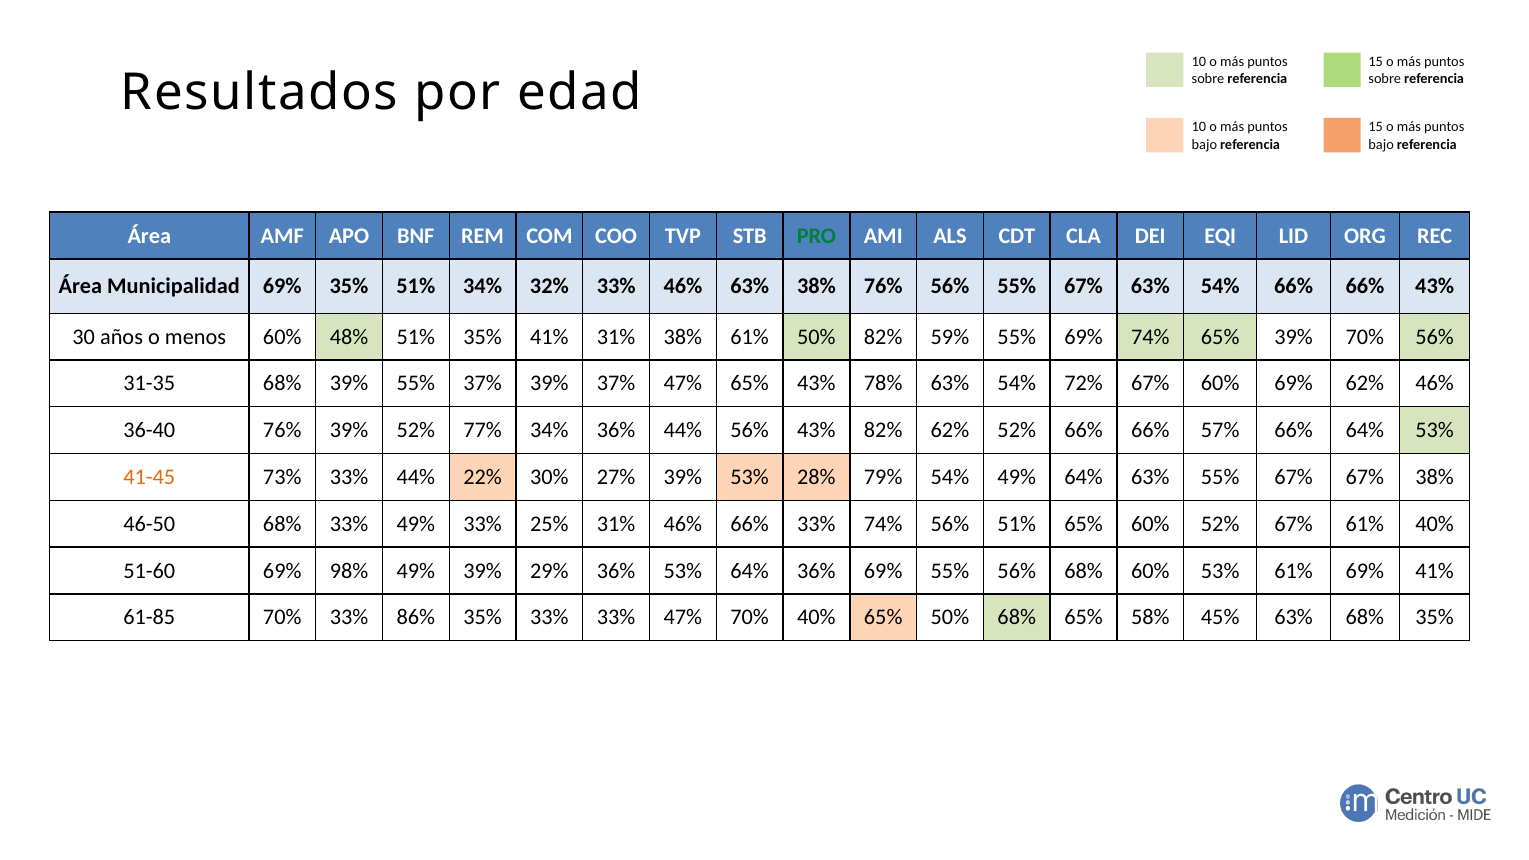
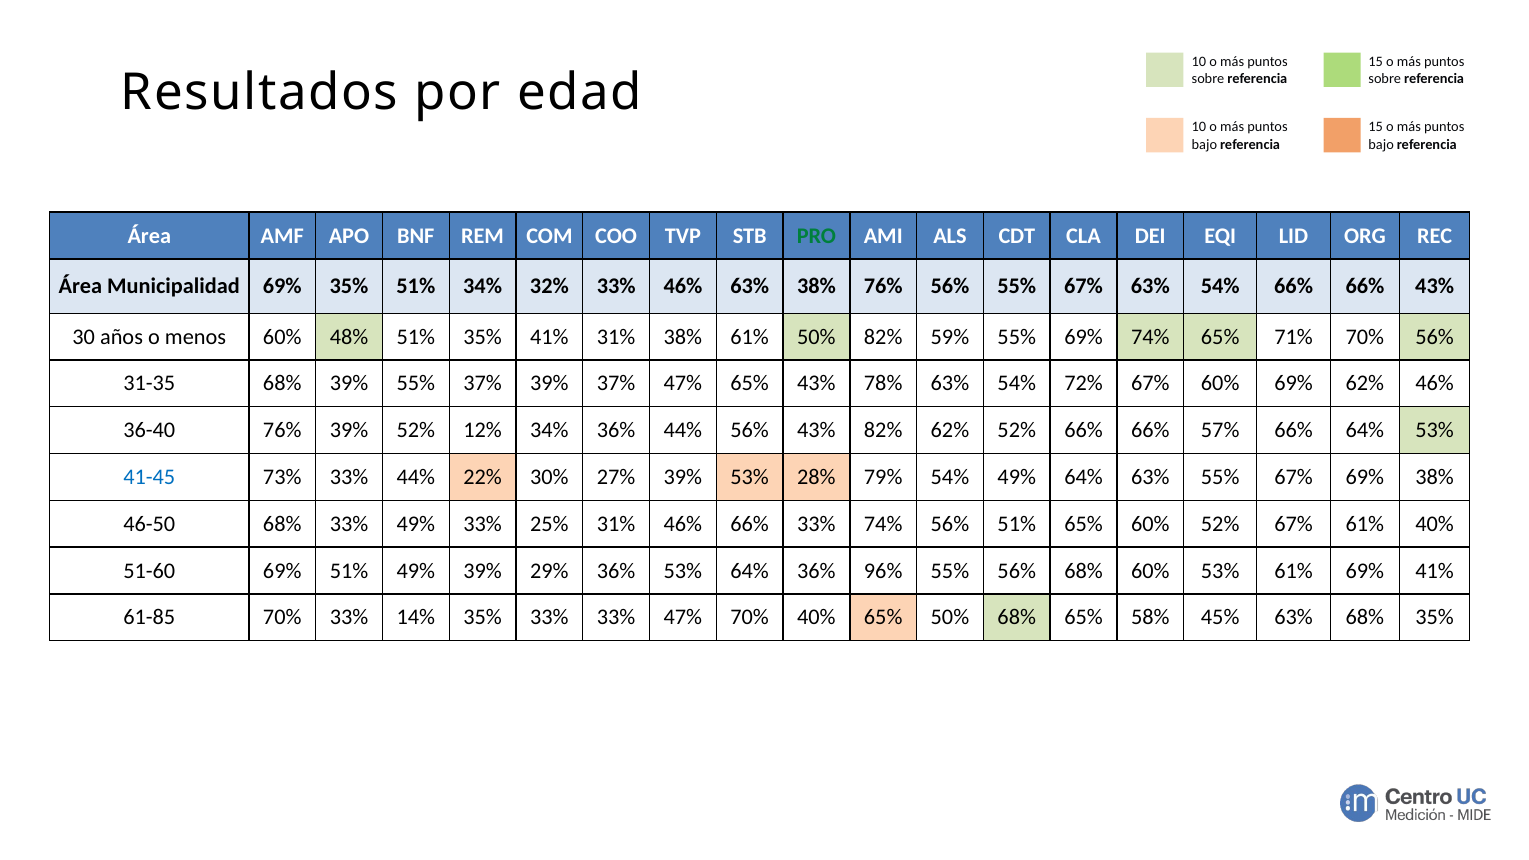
65% 39%: 39% -> 71%
77%: 77% -> 12%
41-45 colour: orange -> blue
67% 67%: 67% -> 69%
69% 98%: 98% -> 51%
36% 69%: 69% -> 96%
86%: 86% -> 14%
